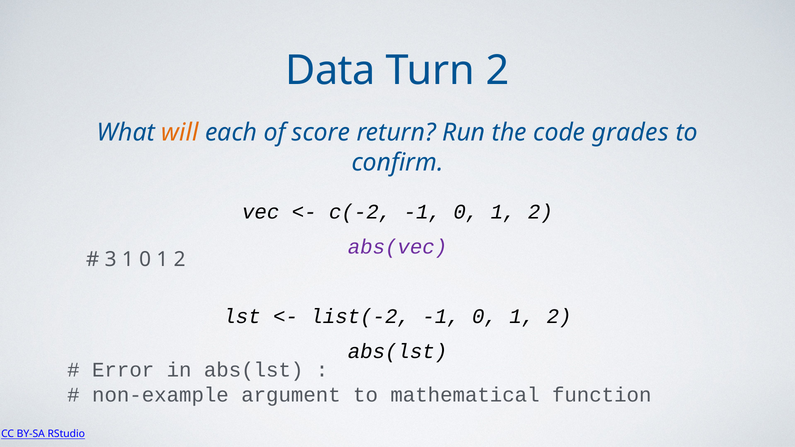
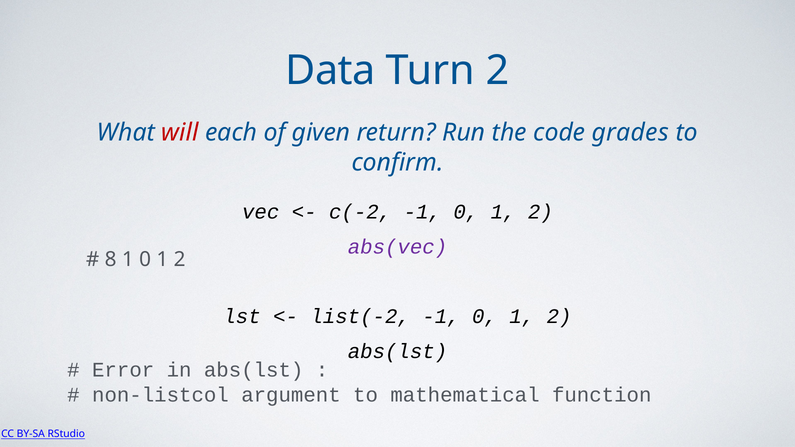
will colour: orange -> red
score: score -> given
3: 3 -> 8
non-example: non-example -> non-listcol
